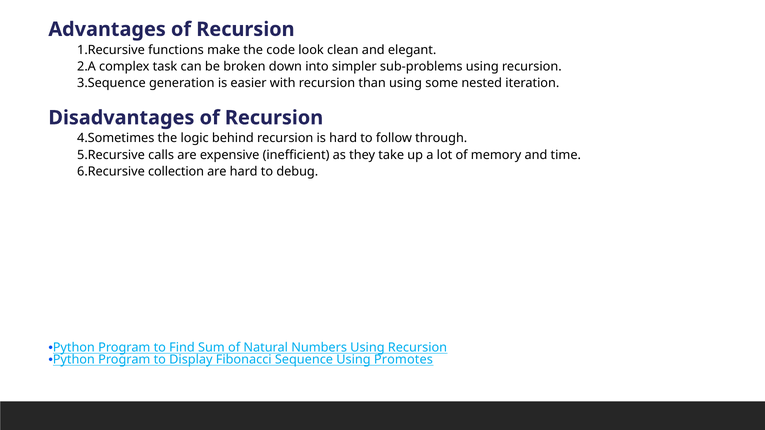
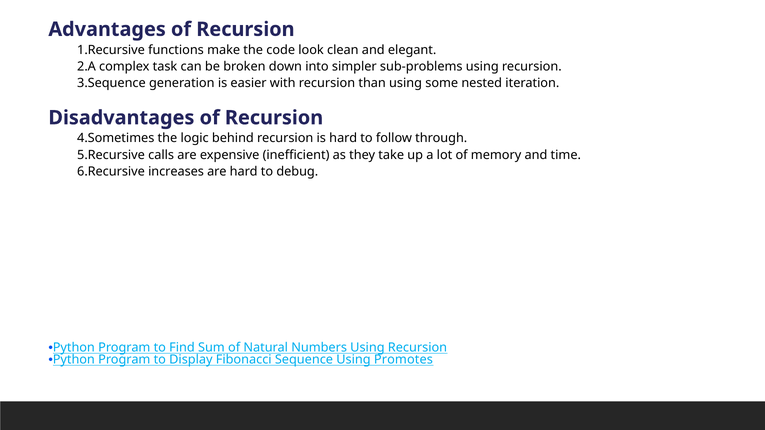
collection: collection -> increases
